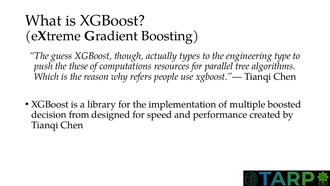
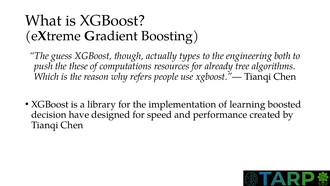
type: type -> both
parallel: parallel -> already
multiple: multiple -> learning
from: from -> have
